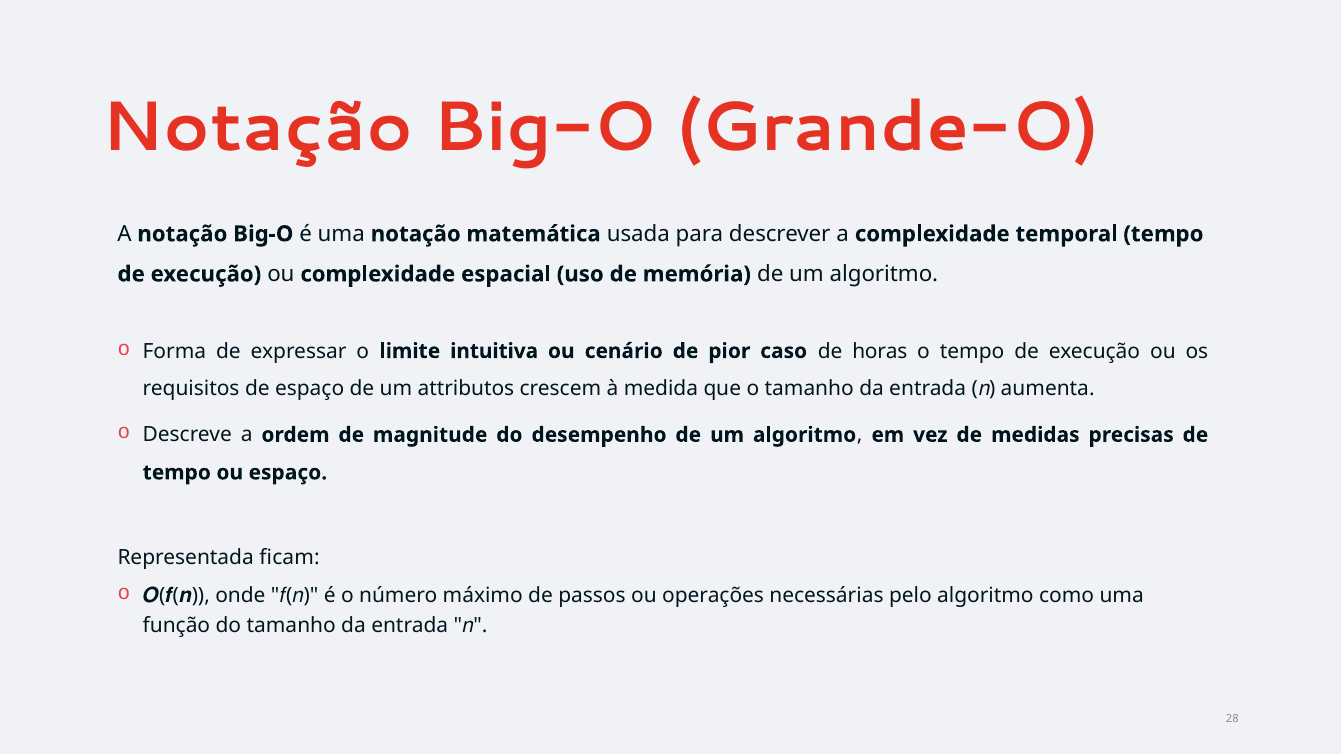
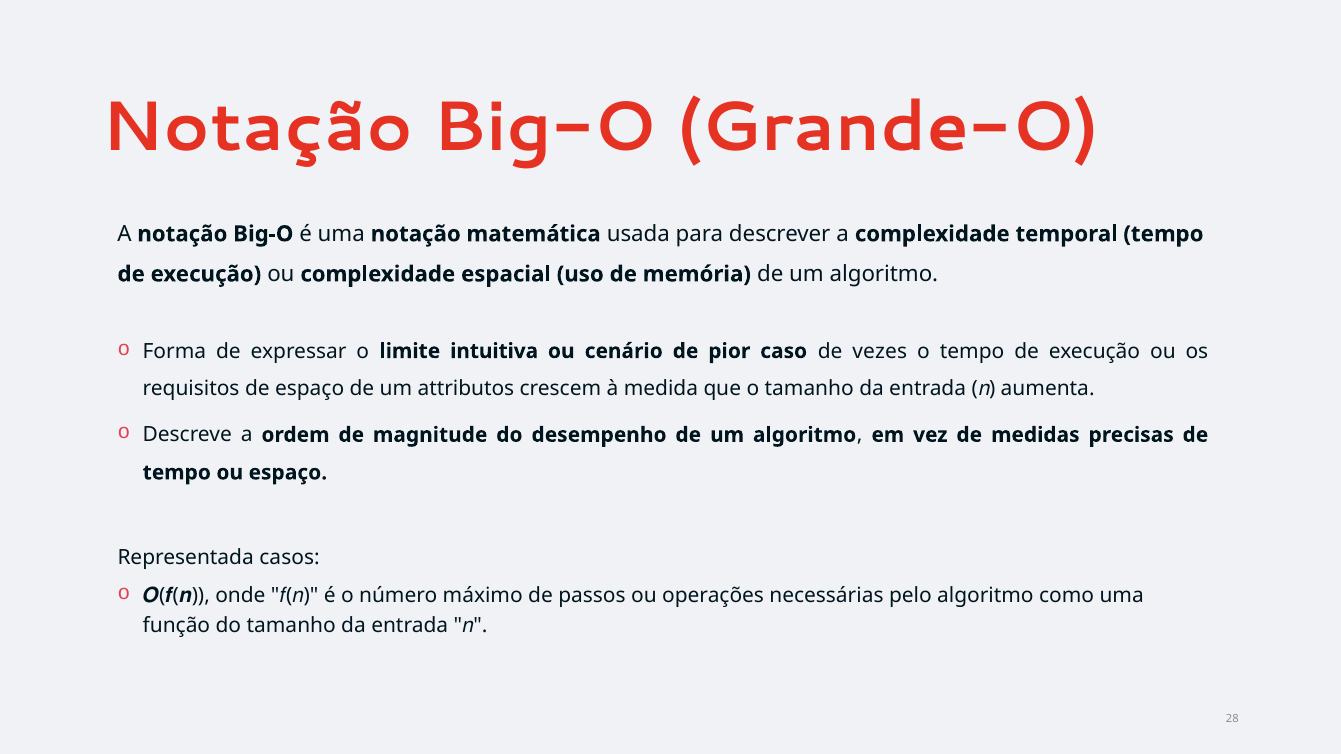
horas: horas -> vezes
ficam: ficam -> casos
